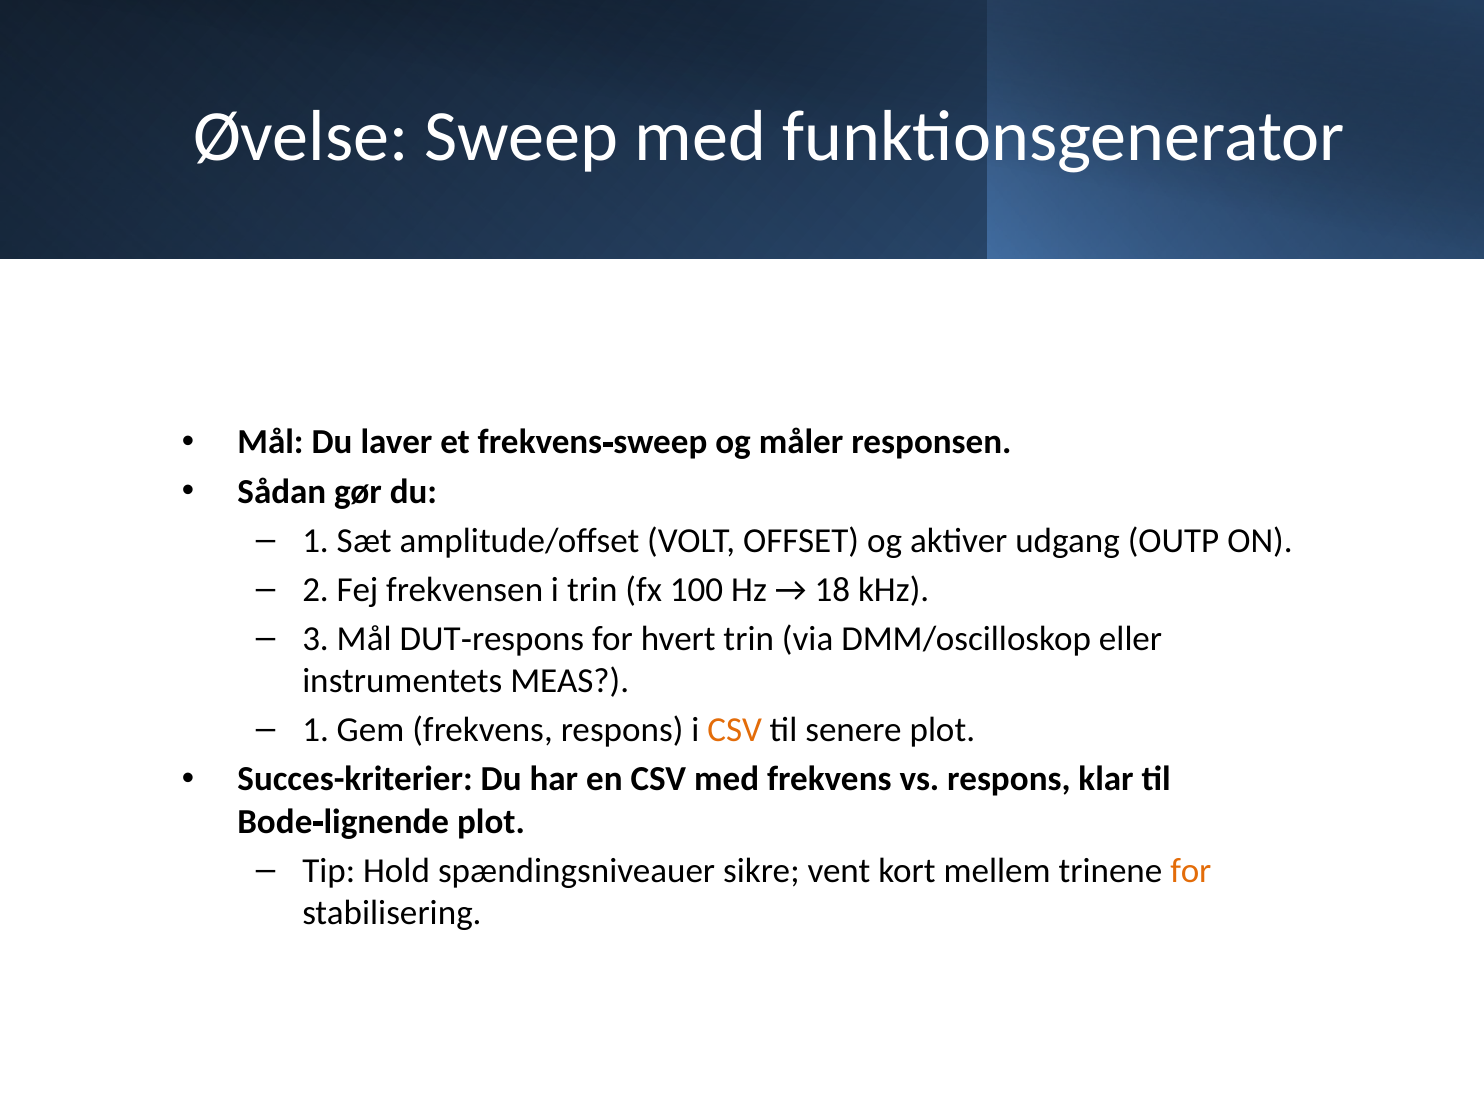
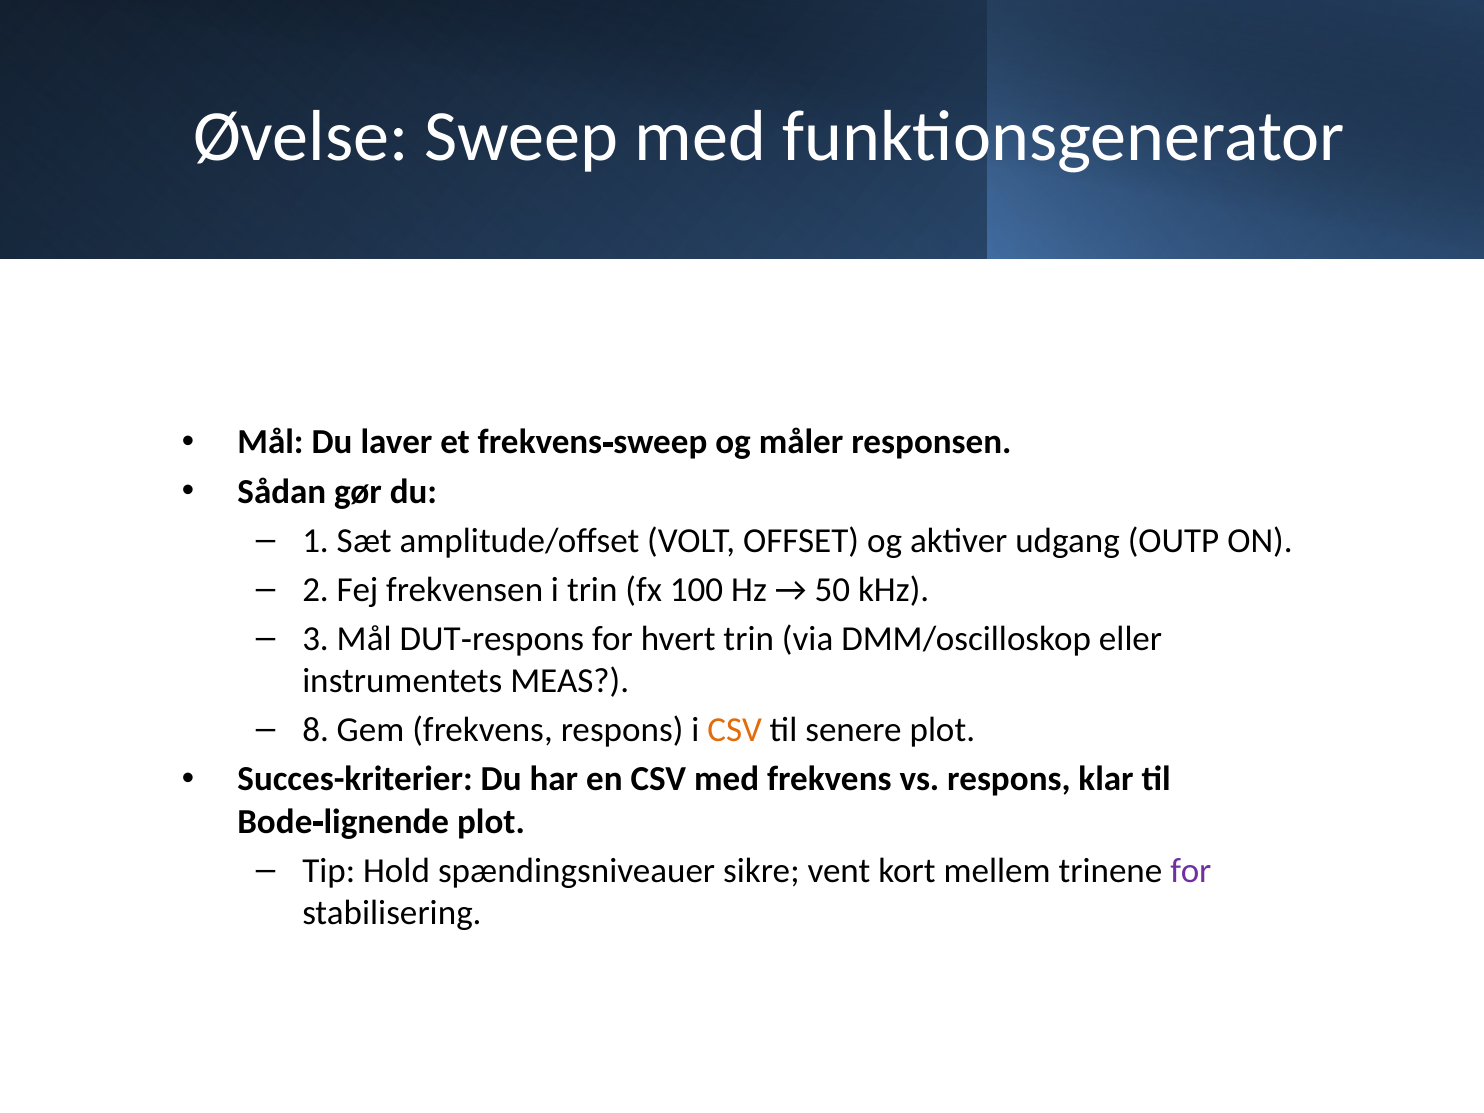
18: 18 -> 50
1 at (316, 730): 1 -> 8
for at (1191, 871) colour: orange -> purple
